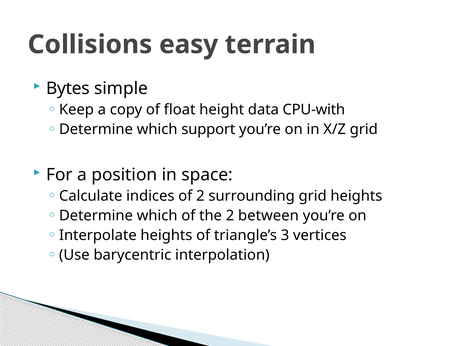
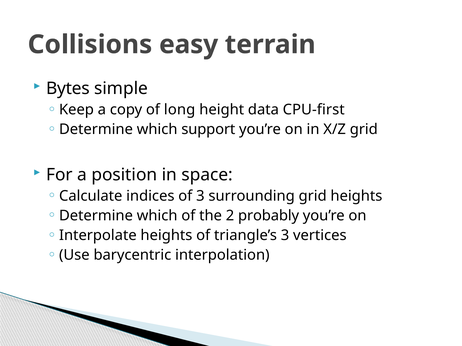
float: float -> long
CPU-with: CPU-with -> CPU-first
of 2: 2 -> 3
between: between -> probably
